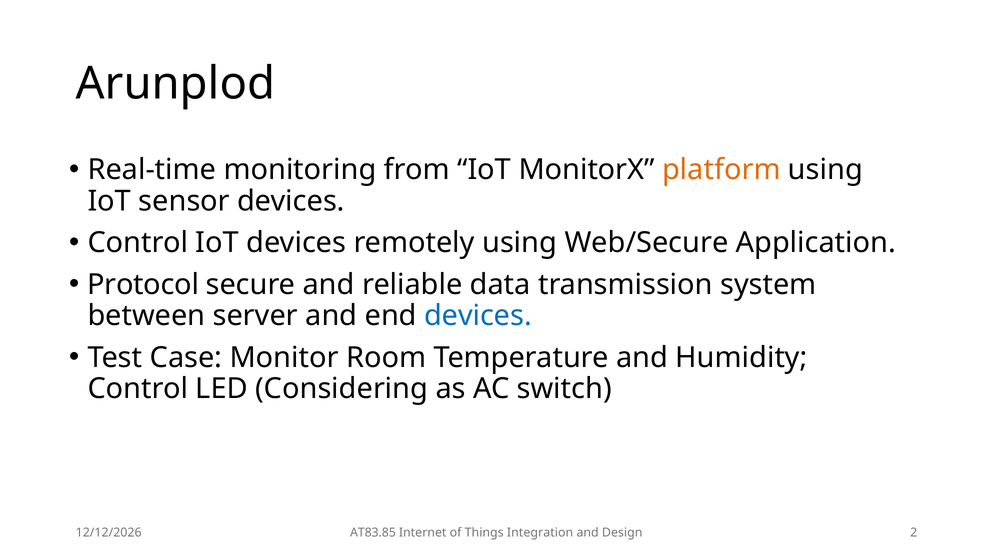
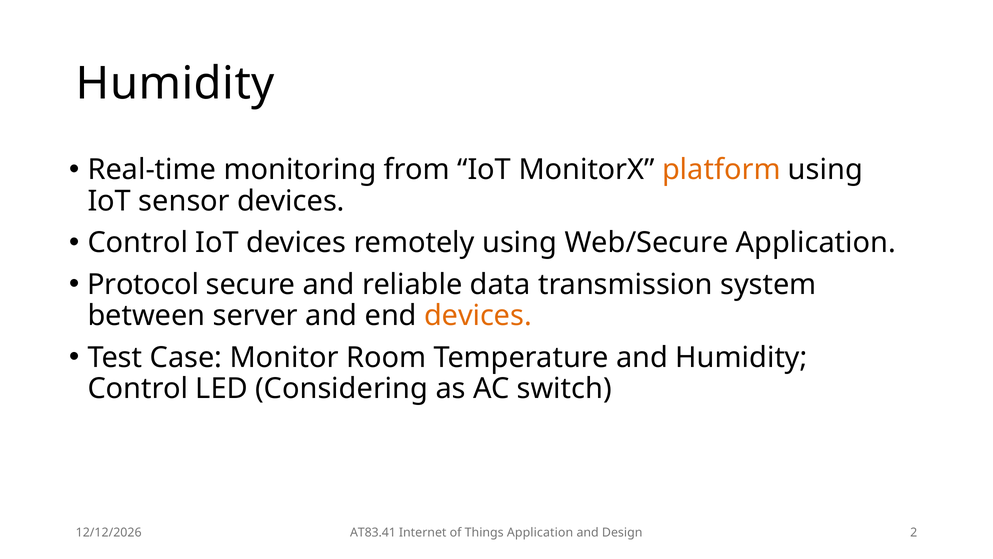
Arunplod at (176, 83): Arunplod -> Humidity
devices at (478, 316) colour: blue -> orange
AT83.85: AT83.85 -> AT83.41
Things Integration: Integration -> Application
